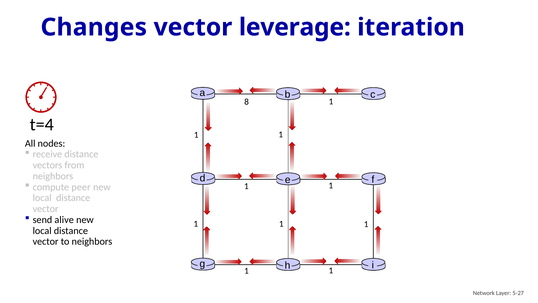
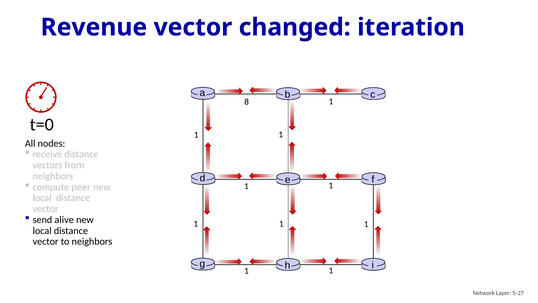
Changes: Changes -> Revenue
leverage: leverage -> changed
t=4: t=4 -> t=0
